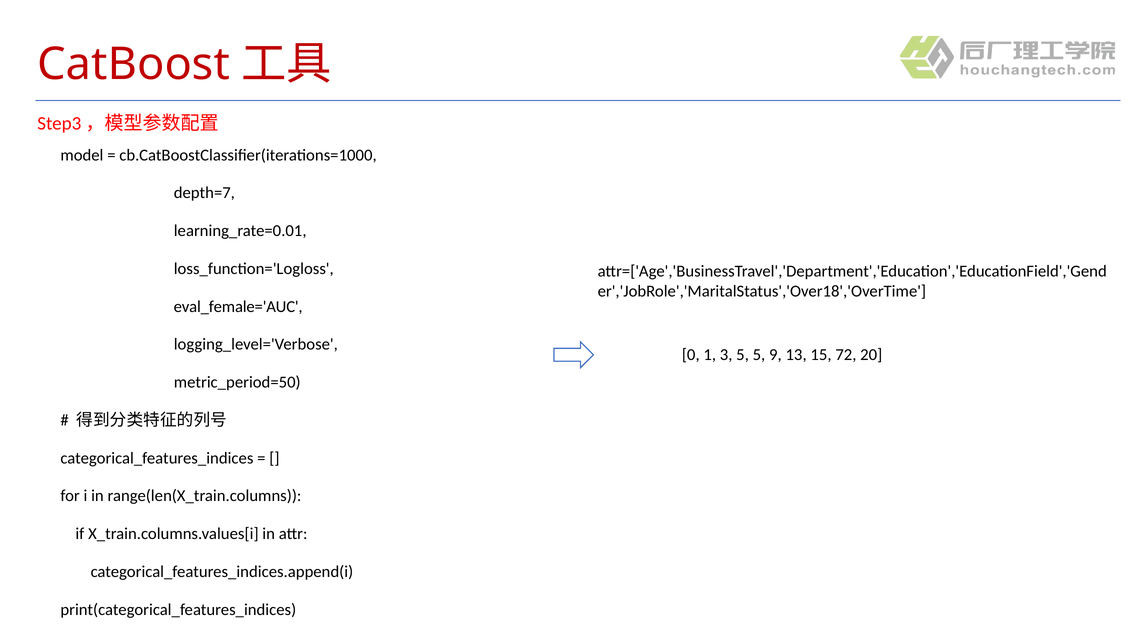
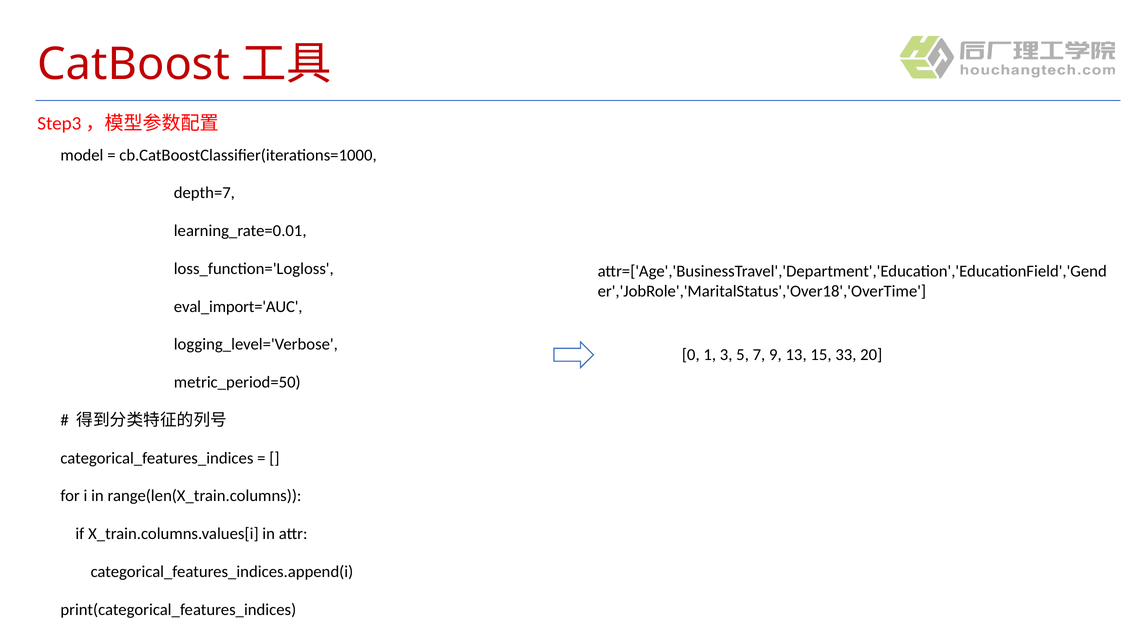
eval_female='AUC: eval_female='AUC -> eval_import='AUC
5 5: 5 -> 7
72: 72 -> 33
